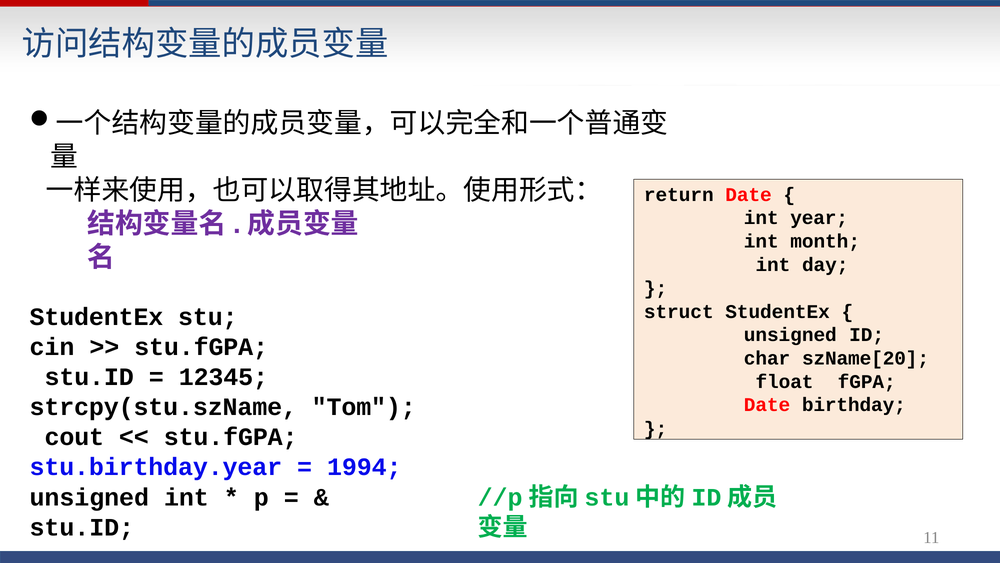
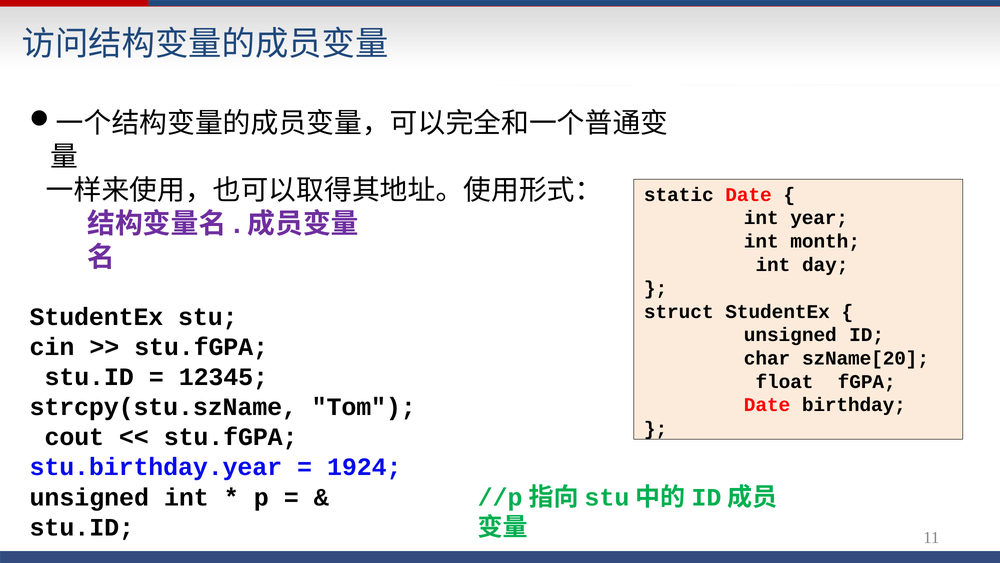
return: return -> static
1994: 1994 -> 1924
